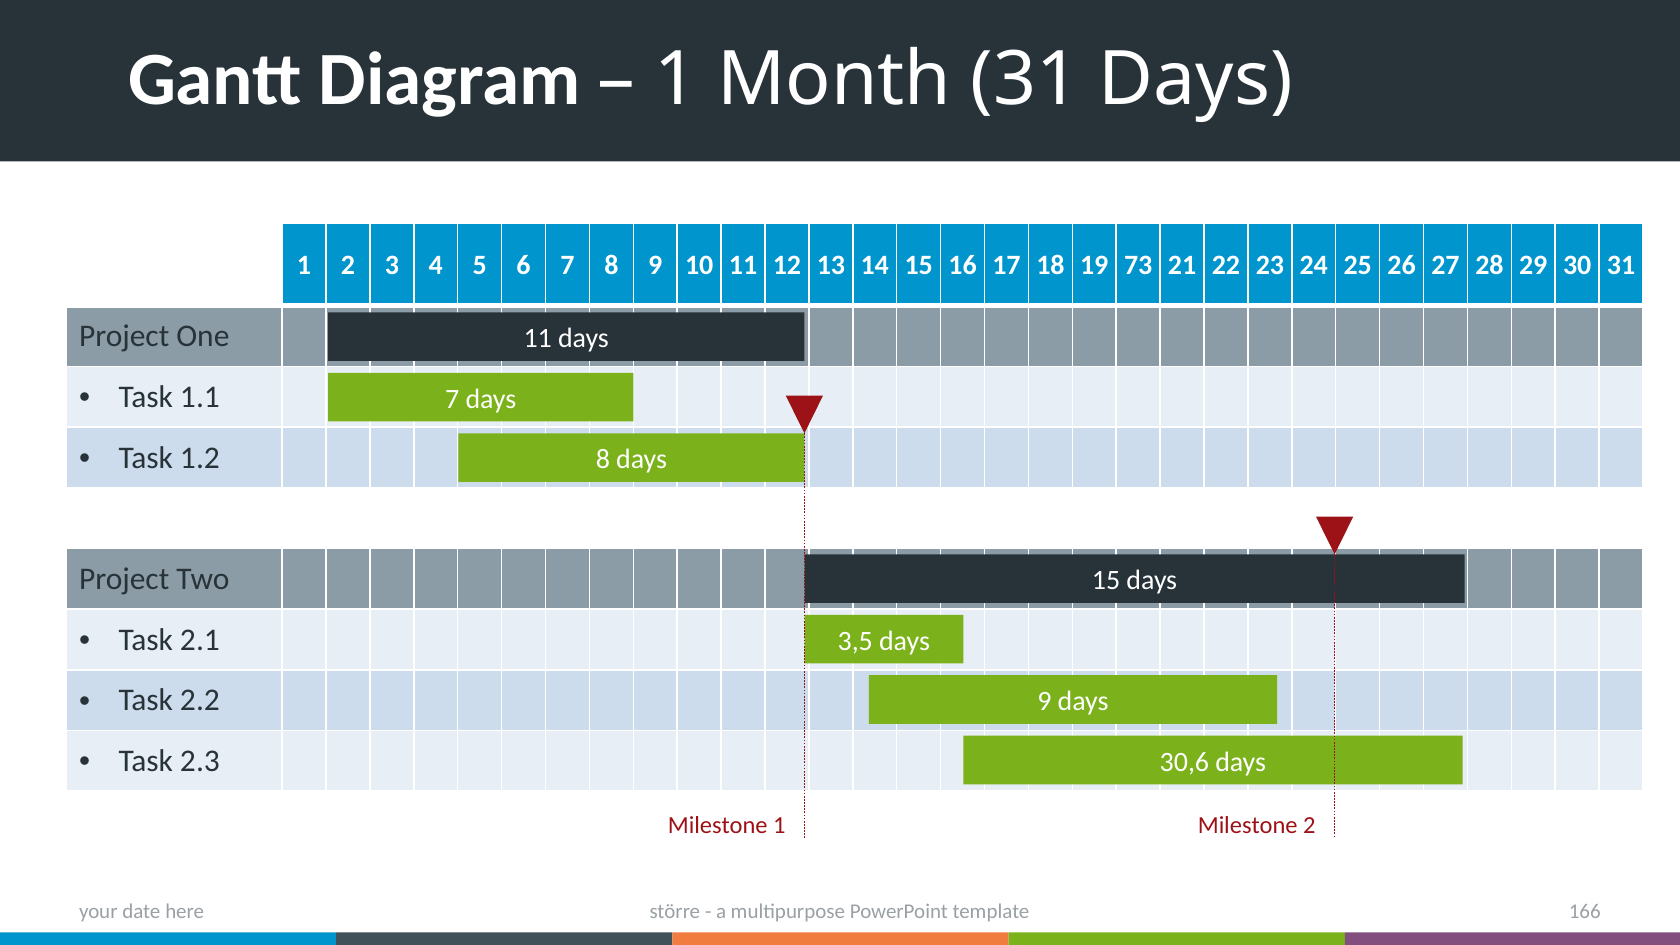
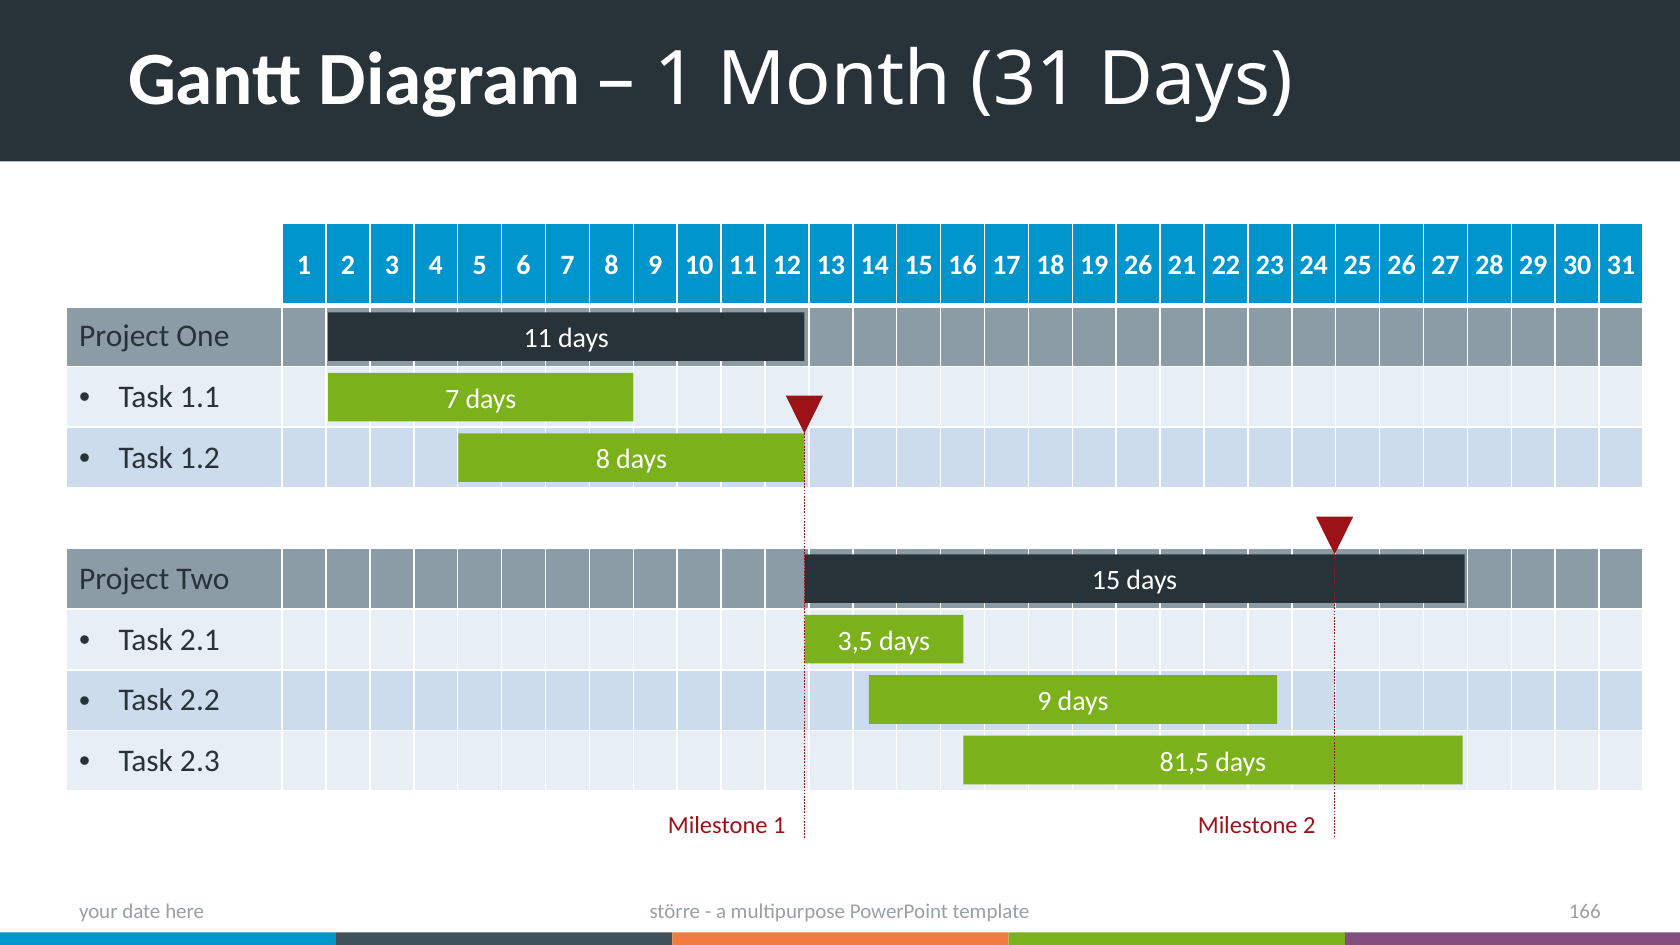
19 73: 73 -> 26
30,6: 30,6 -> 81,5
